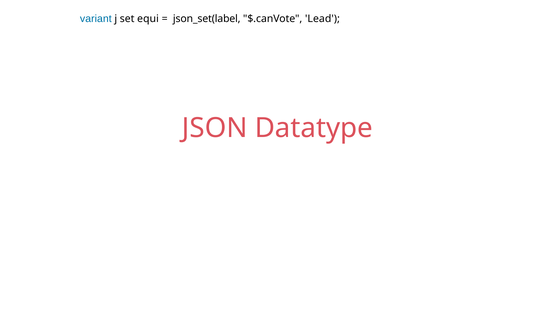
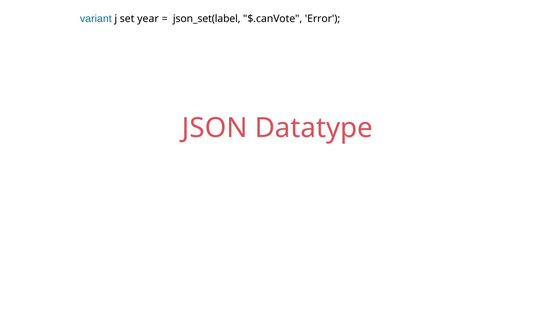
equi: equi -> year
Lead: Lead -> Error
